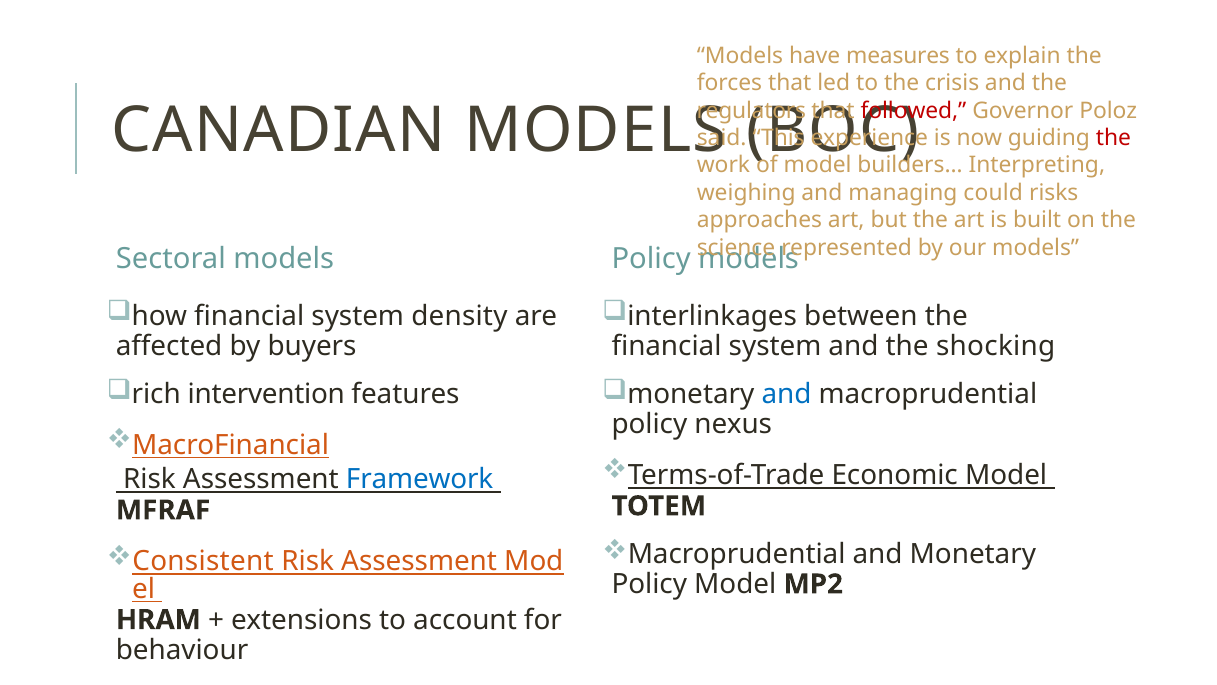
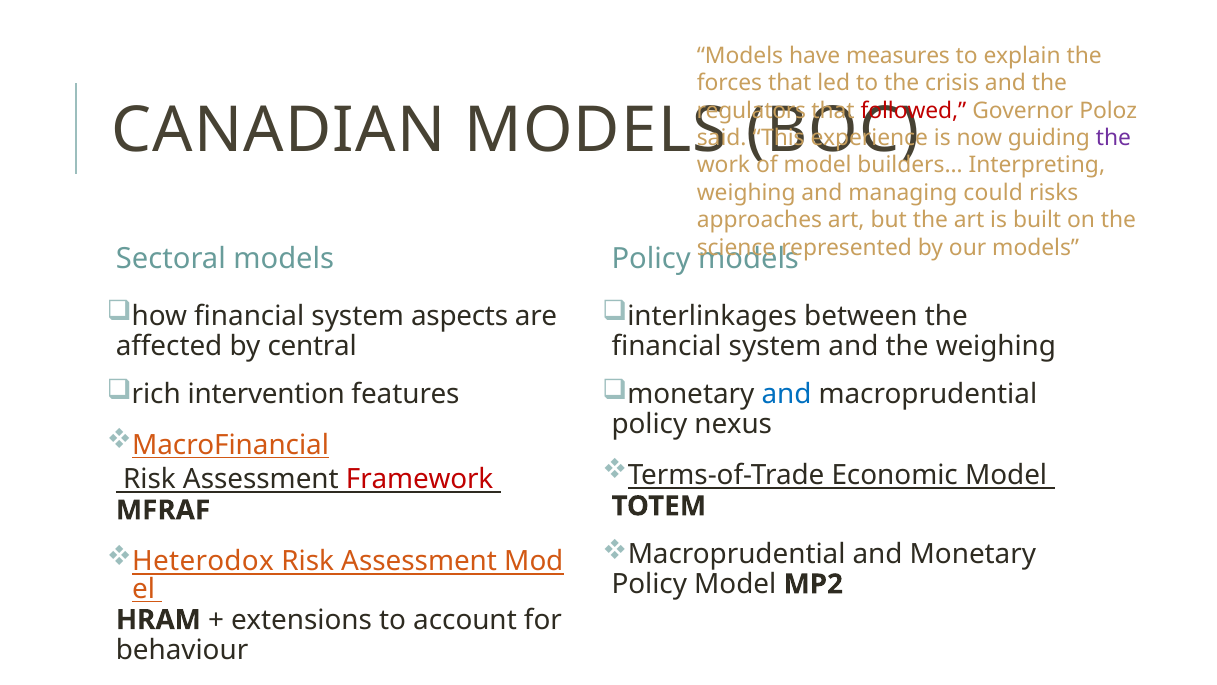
the at (1113, 138) colour: red -> purple
density: density -> aspects
buyers: buyers -> central
the shocking: shocking -> weighing
Framework colour: blue -> red
Consistent: Consistent -> Heterodox
